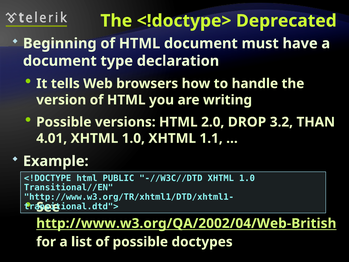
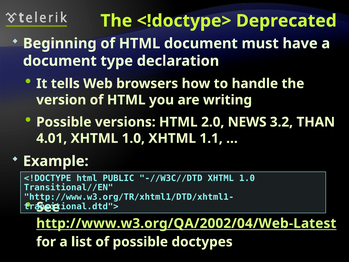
DROP: DROP -> NEWS
http://www.w3.org/QA/2002/04/Web-British: http://www.w3.org/QA/2002/04/Web-British -> http://www.w3.org/QA/2002/04/Web-Latest
